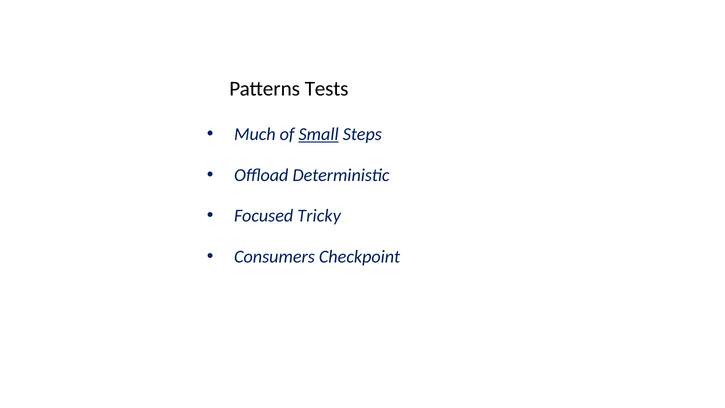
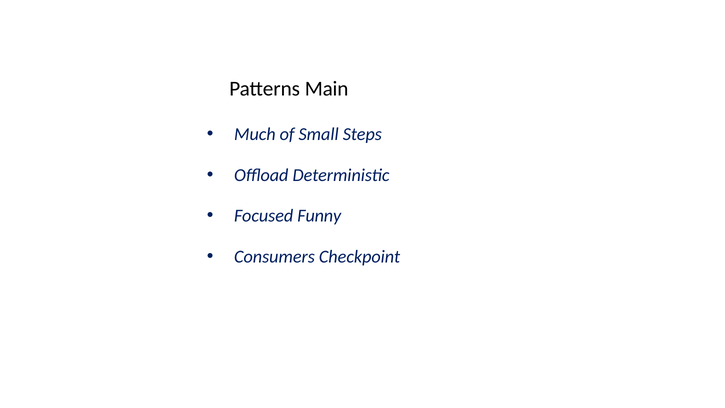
Tests: Tests -> Main
Small underline: present -> none
Tricky: Tricky -> Funny
